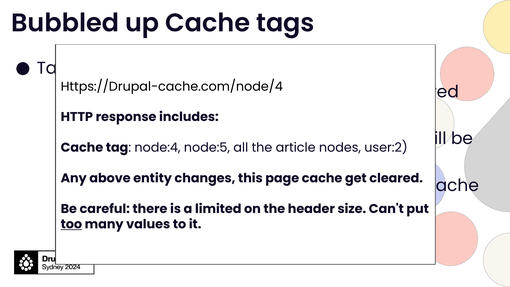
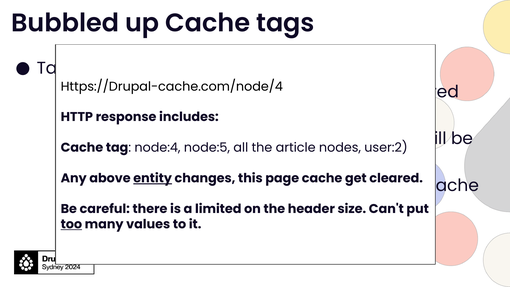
entity at (153, 178) underline: none -> present
